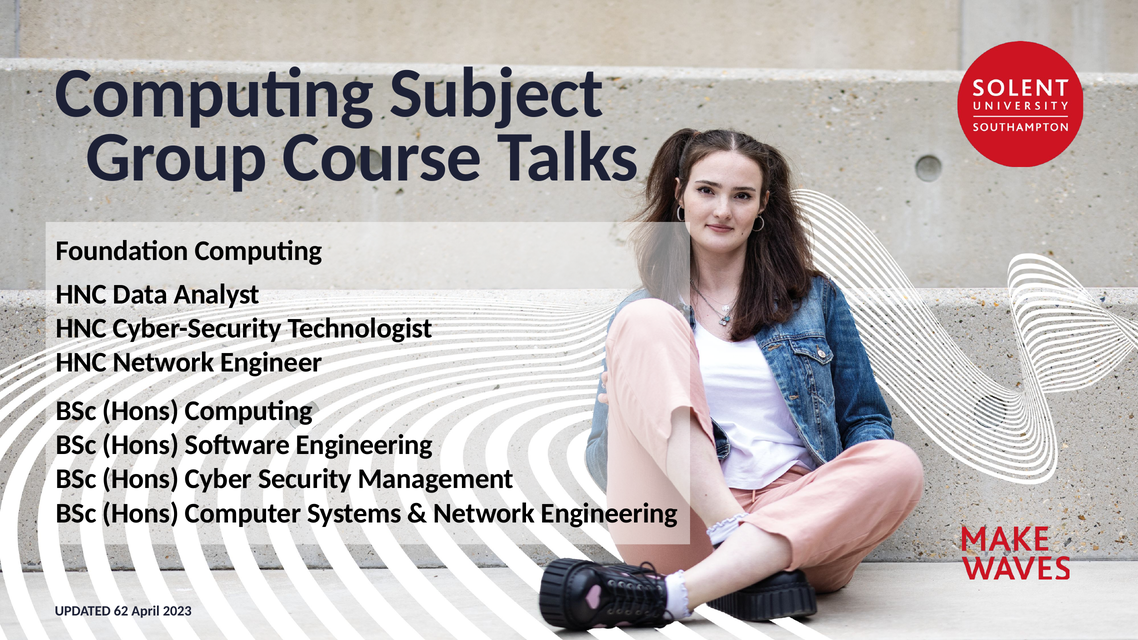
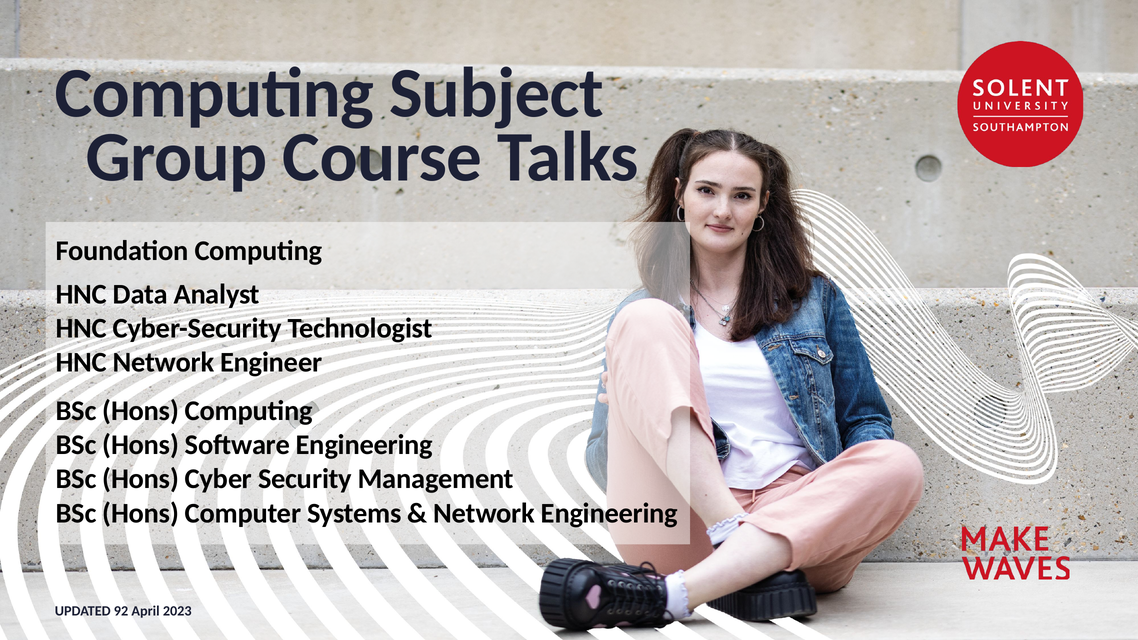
62: 62 -> 92
